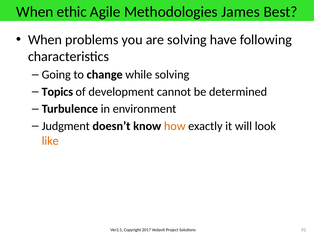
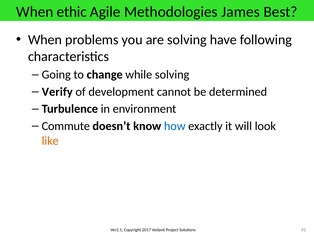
Topics: Topics -> Verify
Judgment: Judgment -> Commute
how colour: orange -> blue
